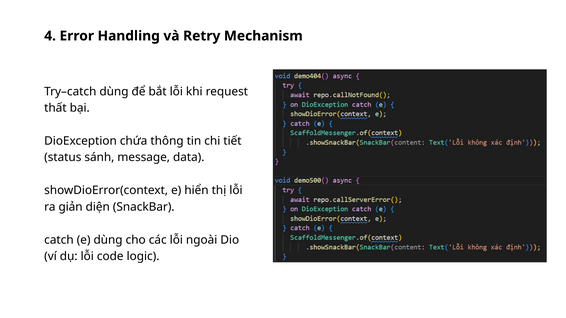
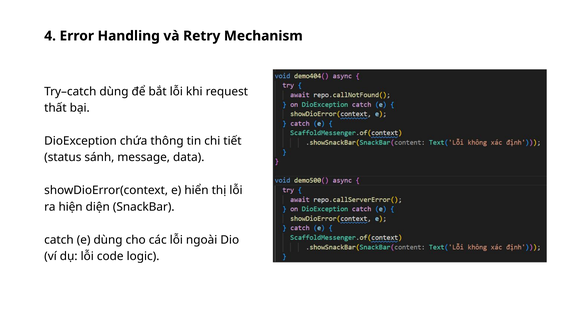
giản: giản -> hiện
